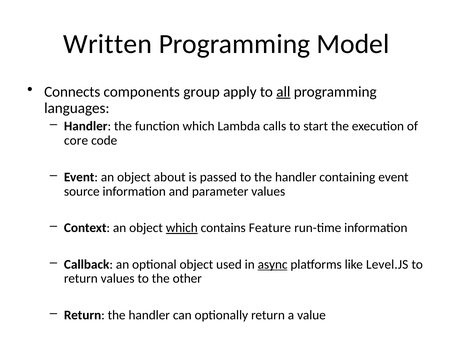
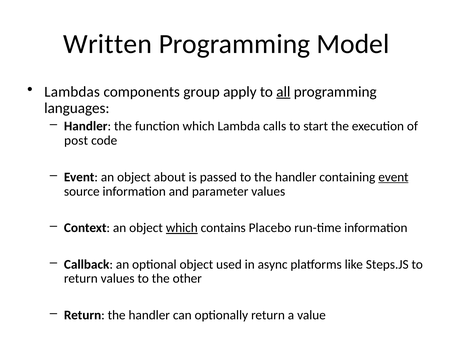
Connects: Connects -> Lambdas
core: core -> post
event at (393, 177) underline: none -> present
Feature: Feature -> Placebo
async underline: present -> none
Level.JS: Level.JS -> Steps.JS
